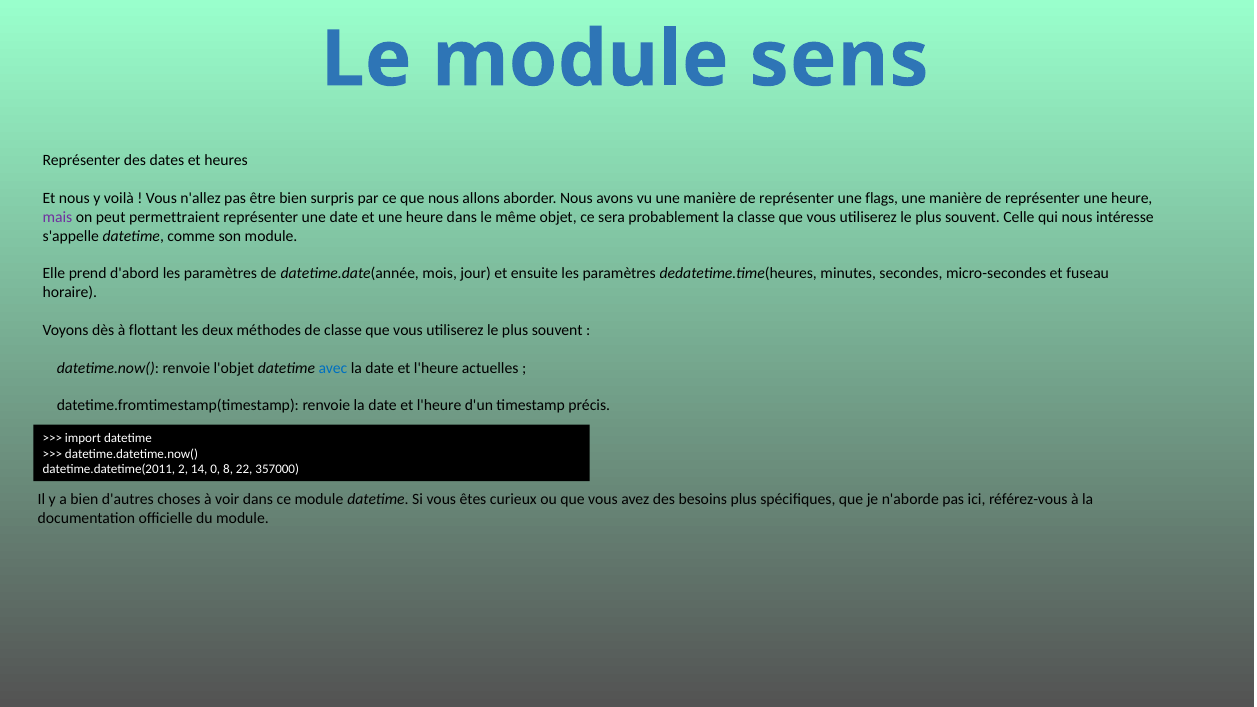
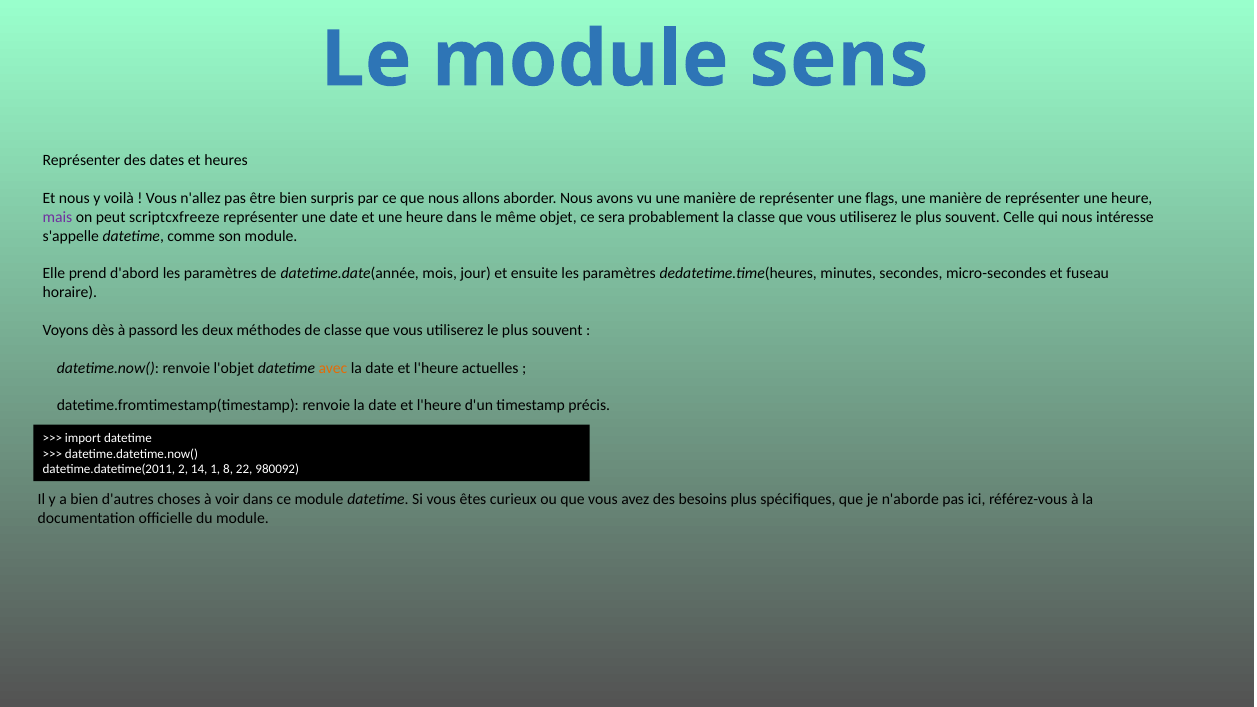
permettraient: permettraient -> scriptcxfreeze
flottant: flottant -> passord
avec colour: blue -> orange
0: 0 -> 1
357000: 357000 -> 980092
